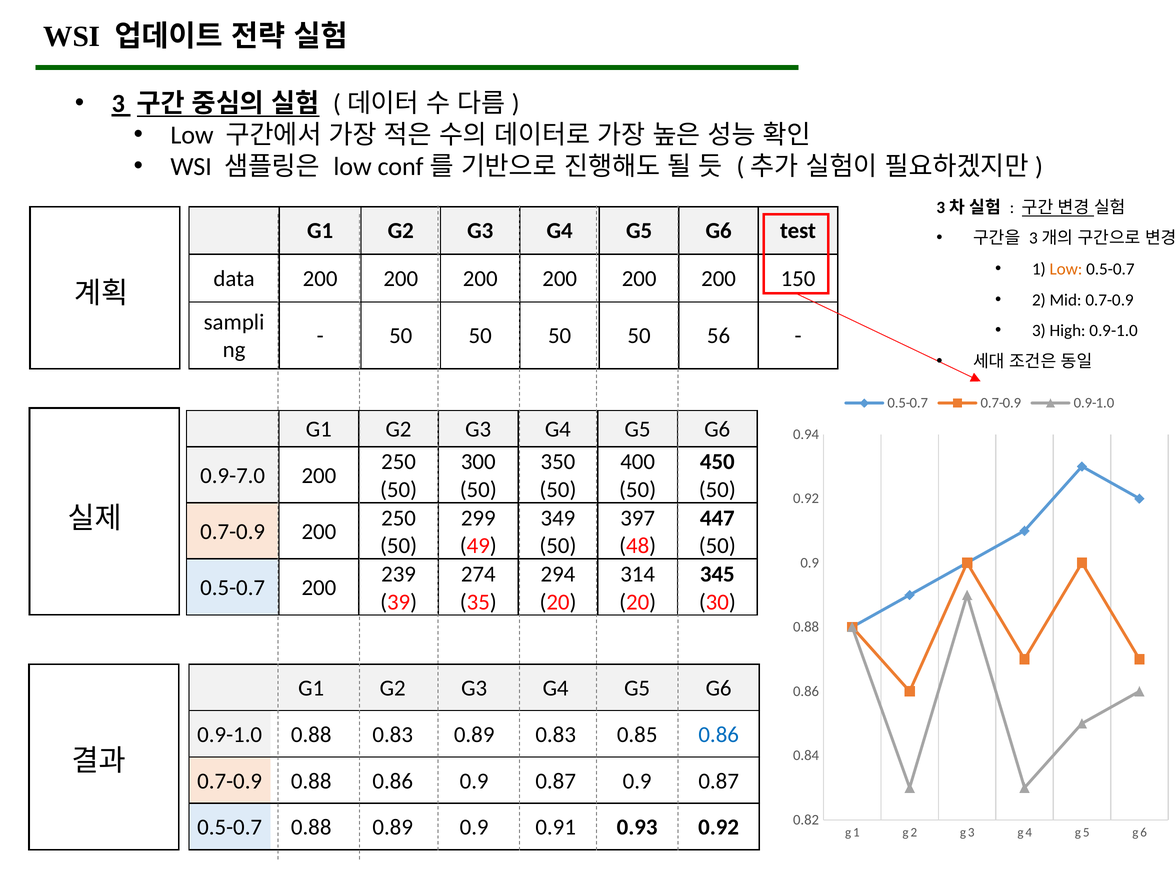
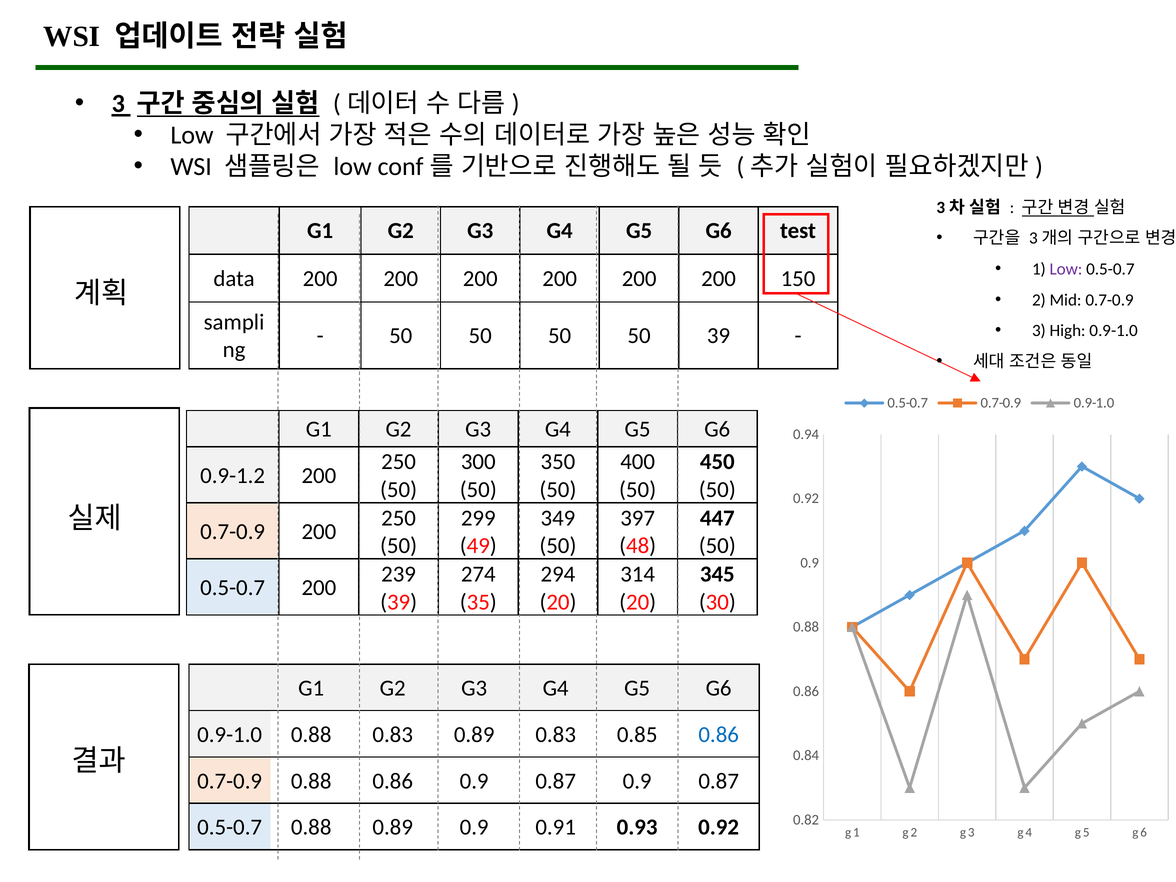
Low at (1066, 269) colour: orange -> purple
50 56: 56 -> 39
0.9-7.0: 0.9-7.0 -> 0.9-1.2
